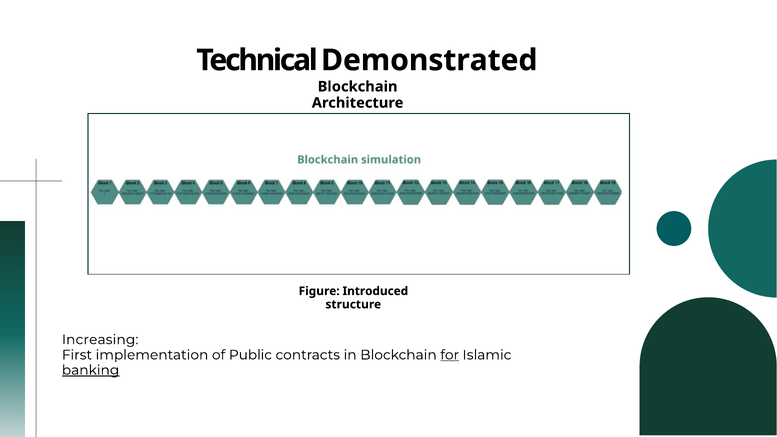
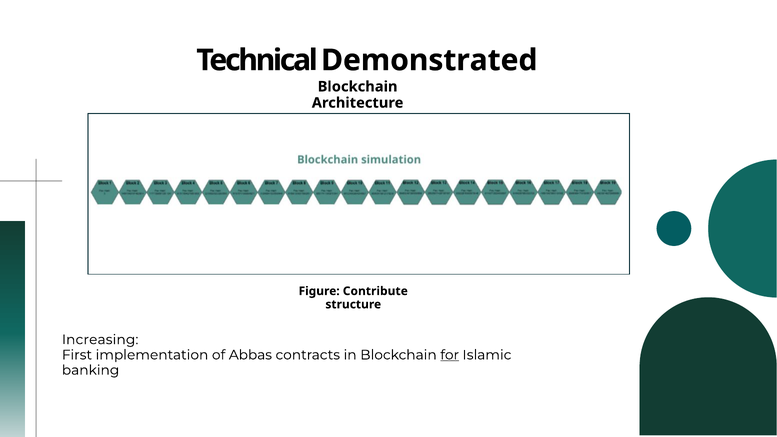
Introduced: Introduced -> Contribute
Public: Public -> Abbas
banking underline: present -> none
